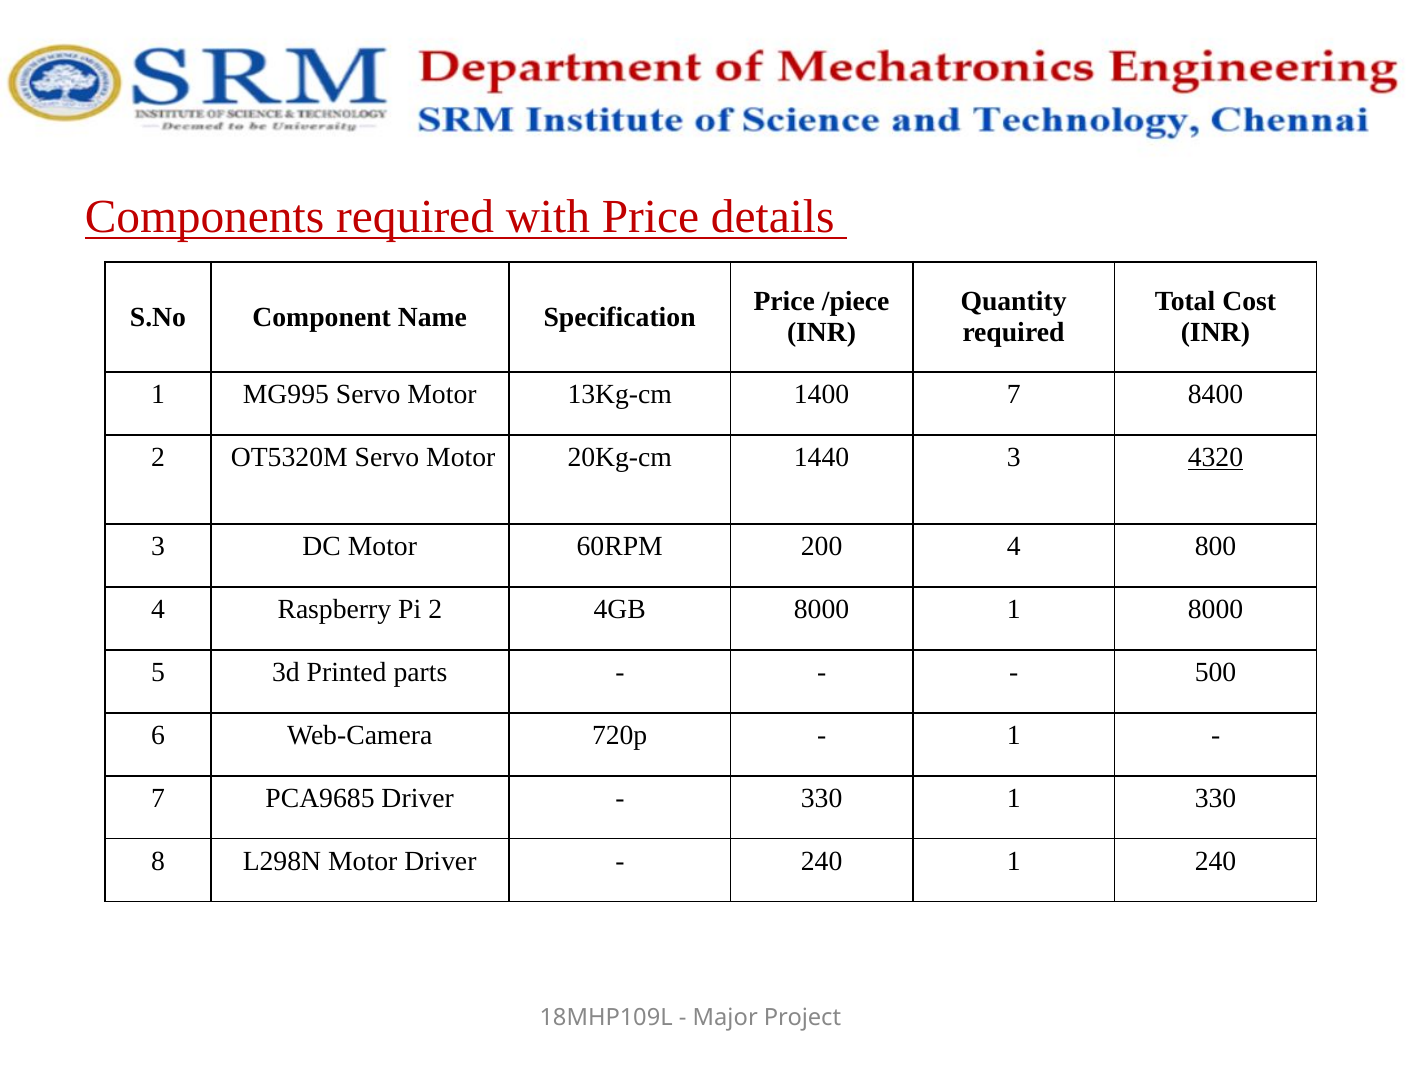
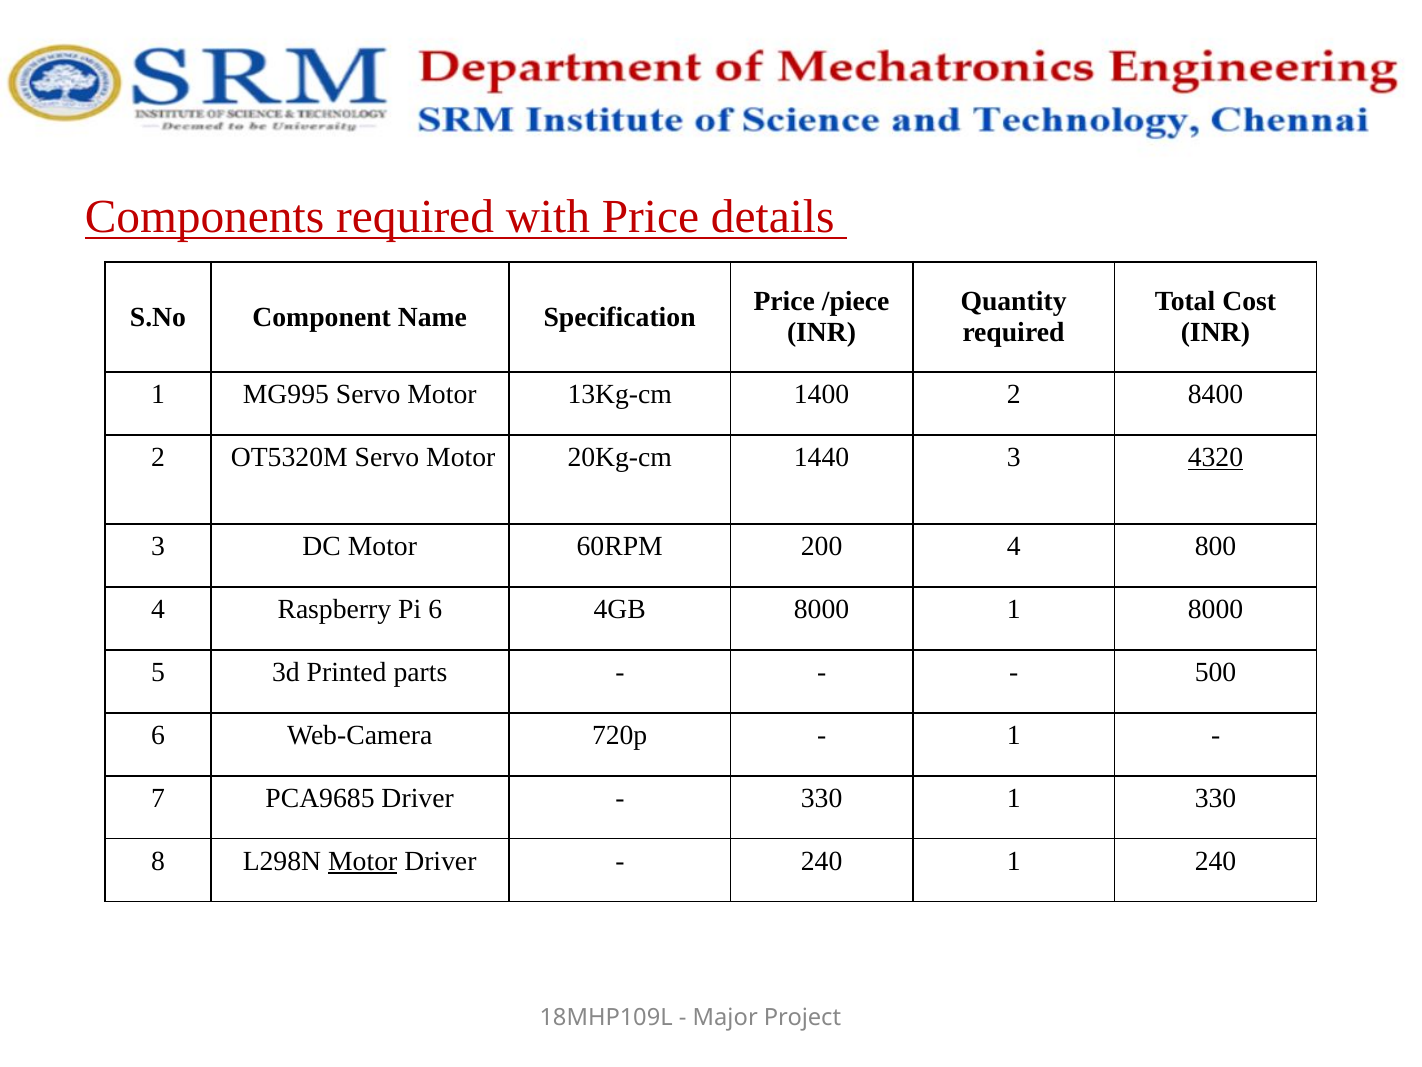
1400 7: 7 -> 2
Pi 2: 2 -> 6
Motor at (363, 861) underline: none -> present
